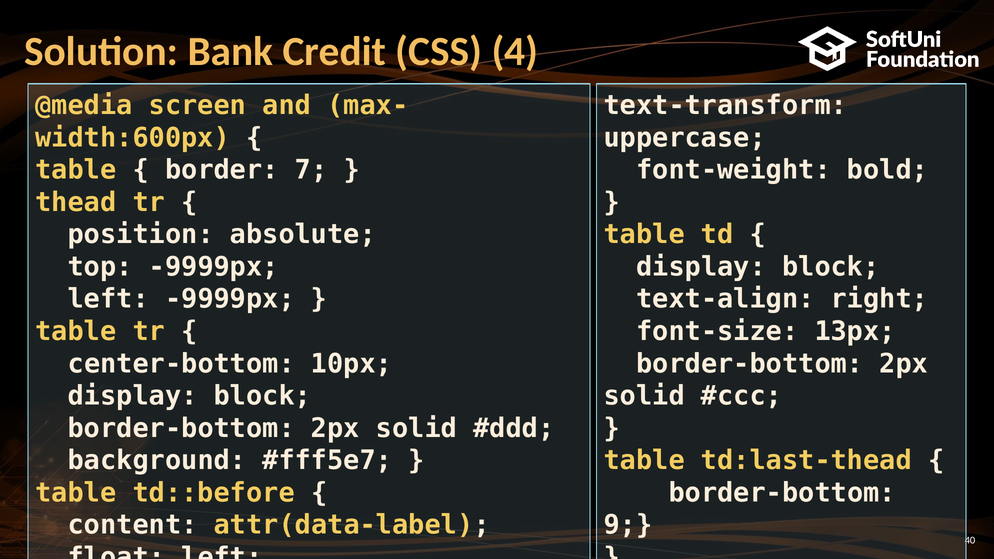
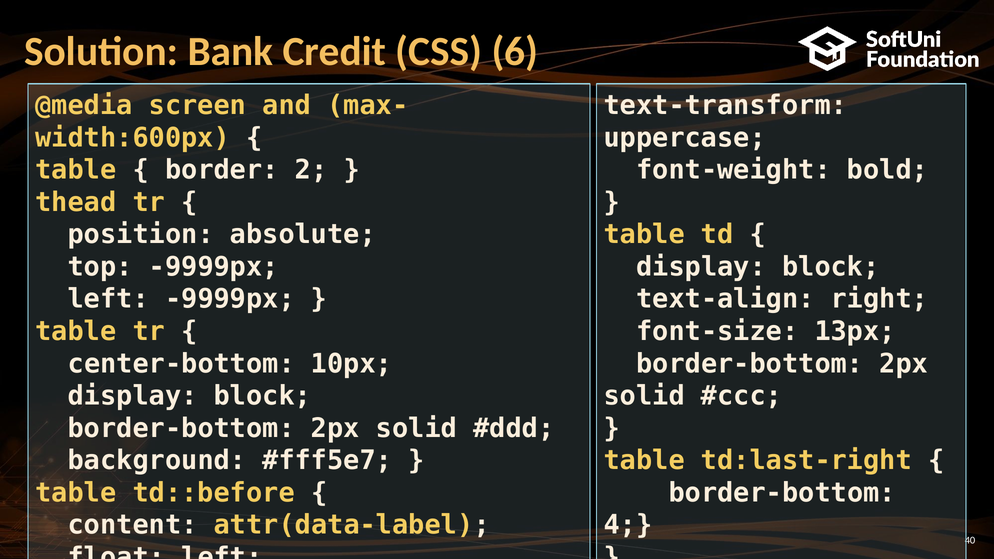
4: 4 -> 6
7: 7 -> 2
td:last-thead: td:last-thead -> td:last-right
9: 9 -> 4
